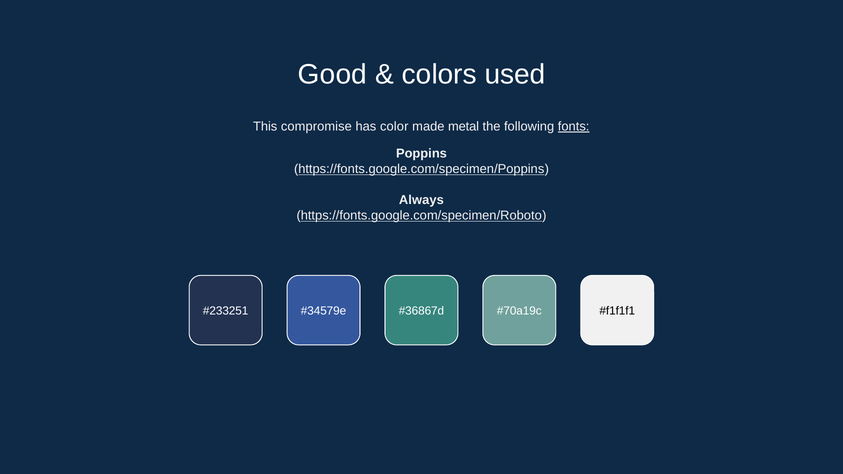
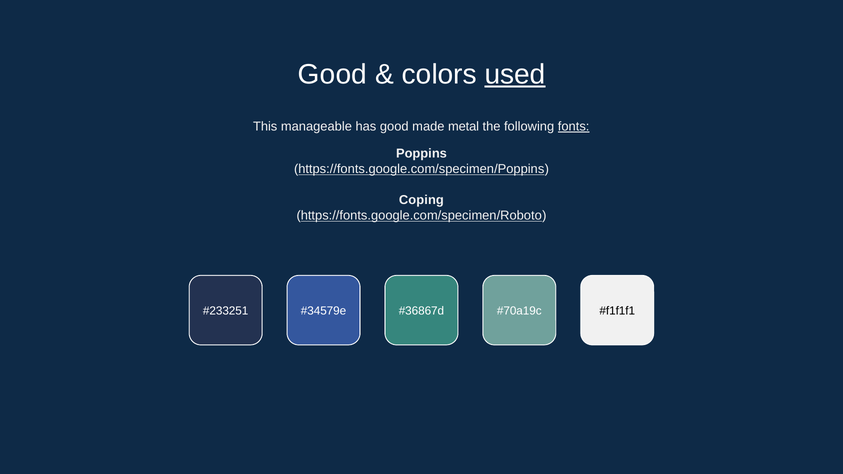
used underline: none -> present
compromise: compromise -> manageable
has color: color -> good
Always: Always -> Coping
